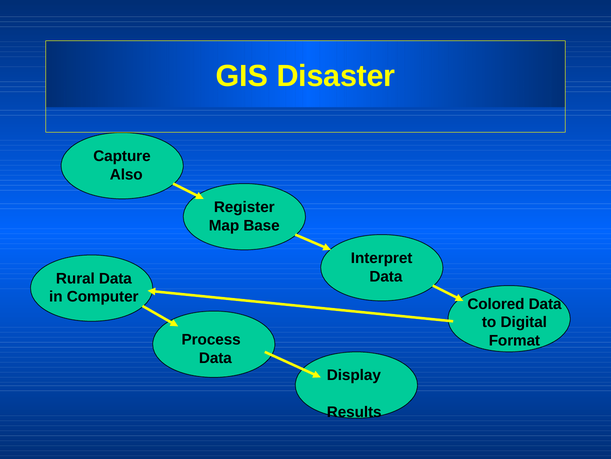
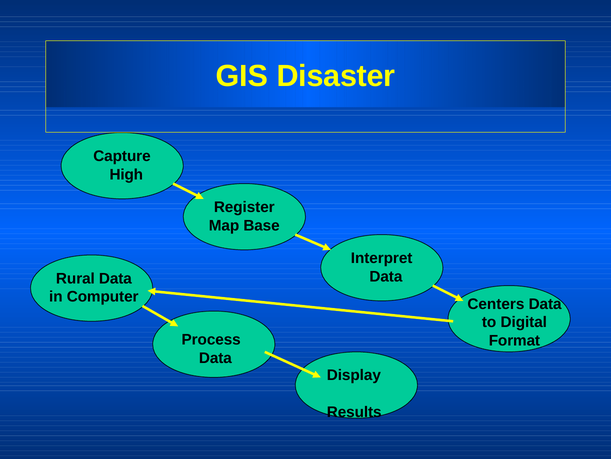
Also: Also -> High
Colored: Colored -> Centers
